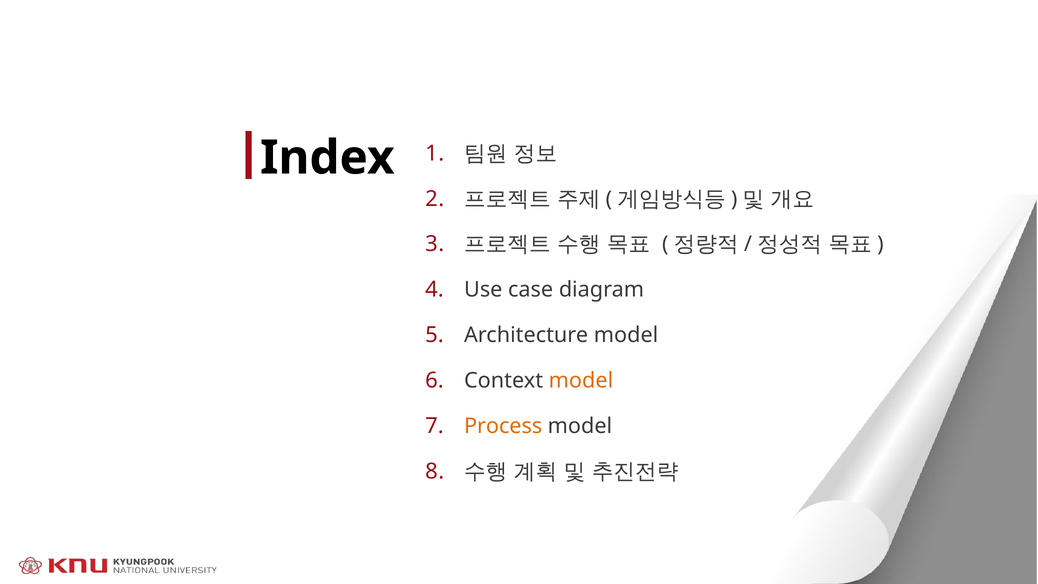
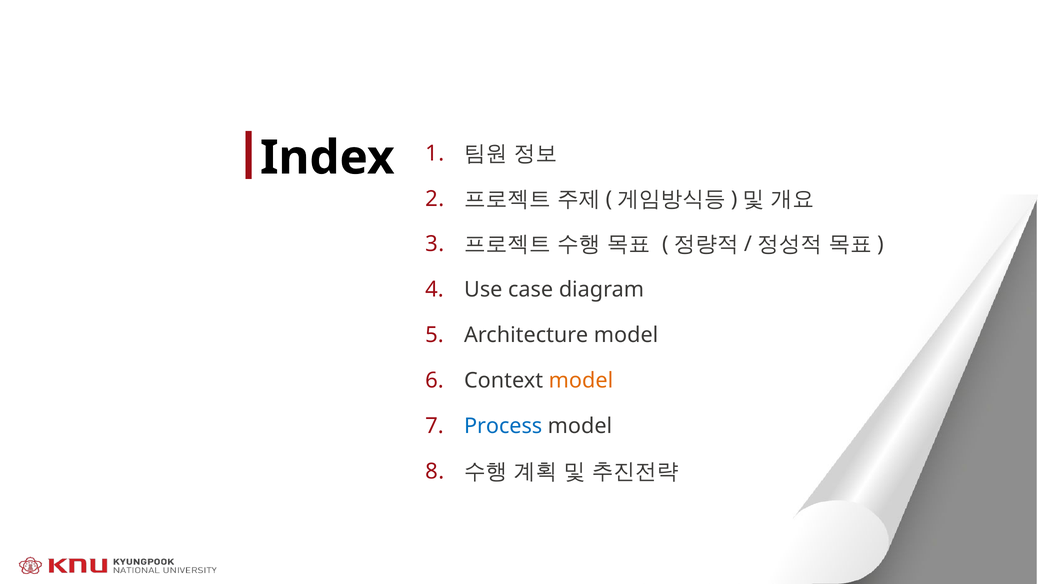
Process colour: orange -> blue
